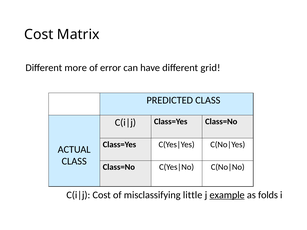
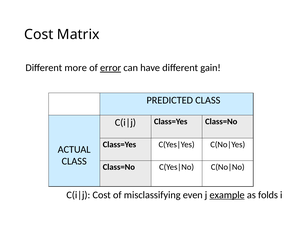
error underline: none -> present
grid: grid -> gain
little: little -> even
